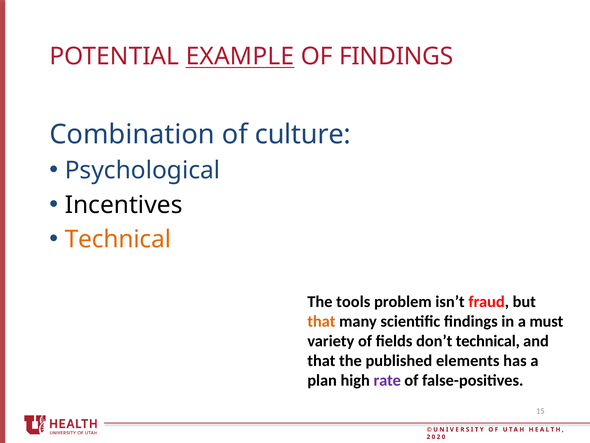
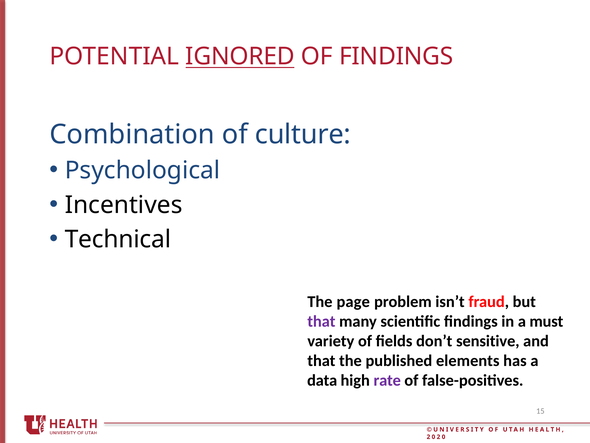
EXAMPLE: EXAMPLE -> IGNORED
Technical at (118, 239) colour: orange -> black
tools: tools -> page
that at (321, 321) colour: orange -> purple
don’t technical: technical -> sensitive
plan: plan -> data
